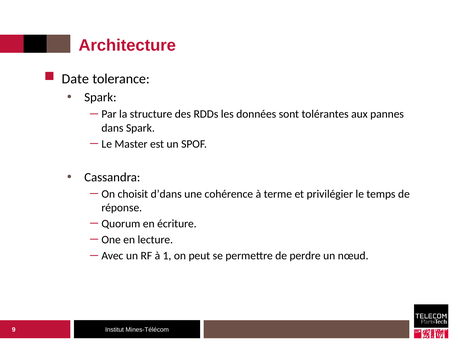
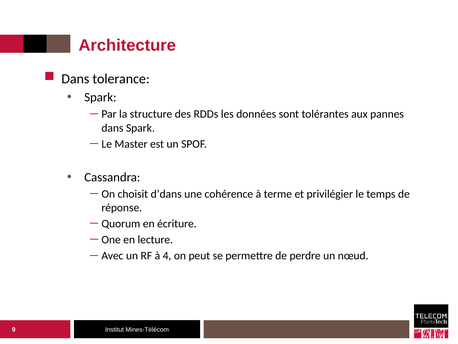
Date at (75, 79): Date -> Dans
1: 1 -> 4
